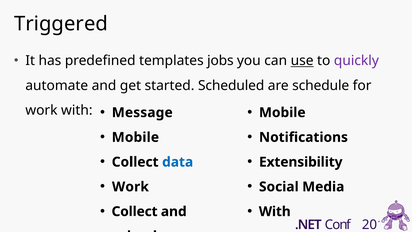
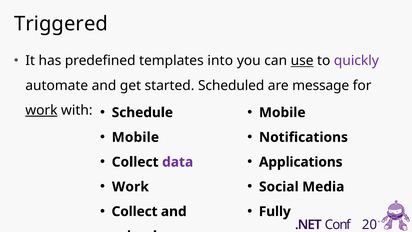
jobs: jobs -> into
schedule: schedule -> message
work at (41, 110) underline: none -> present
Message: Message -> Schedule
data colour: blue -> purple
Extensibility: Extensibility -> Applications
With at (275, 211): With -> Fully
